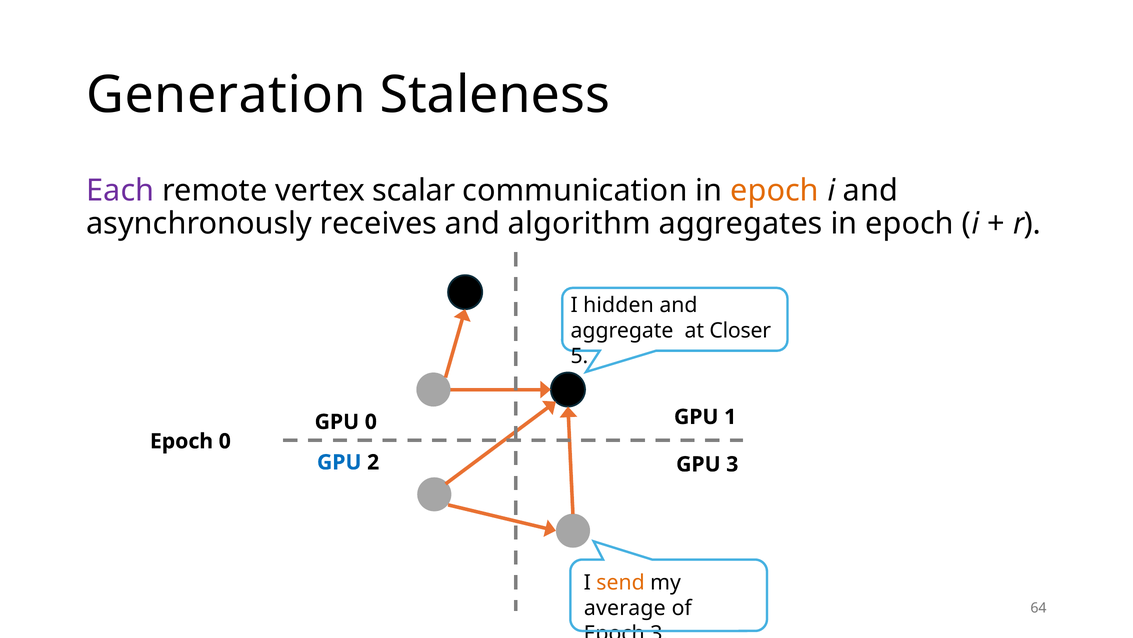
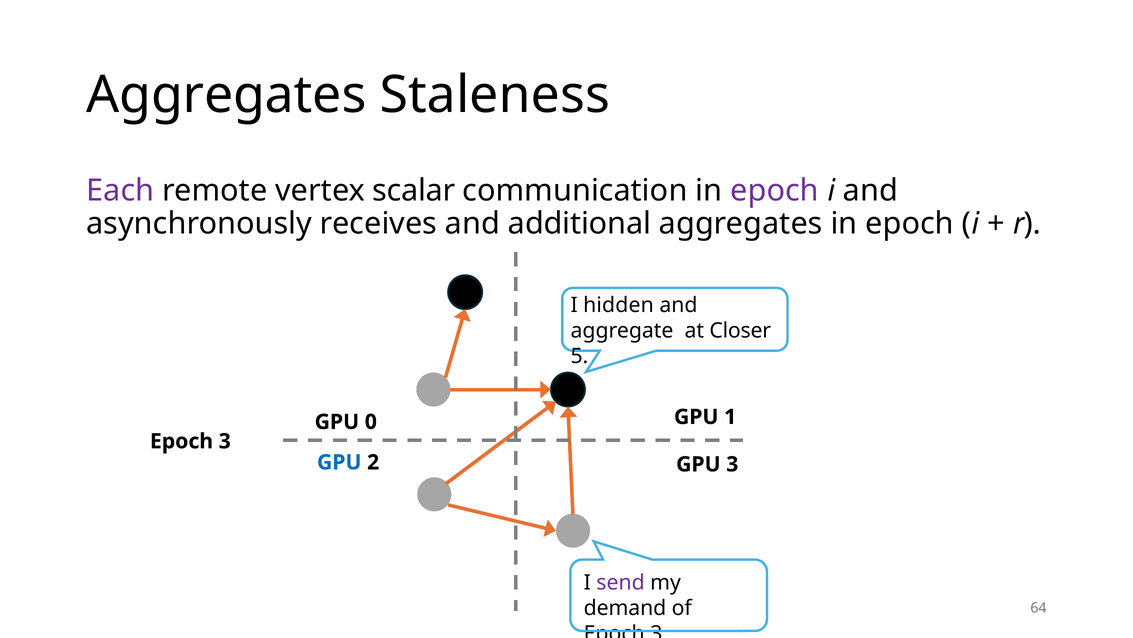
Generation at (226, 95): Generation -> Aggregates
epoch at (775, 190) colour: orange -> purple
algorithm: algorithm -> additional
0 at (225, 441): 0 -> 3
send colour: orange -> purple
average: average -> demand
